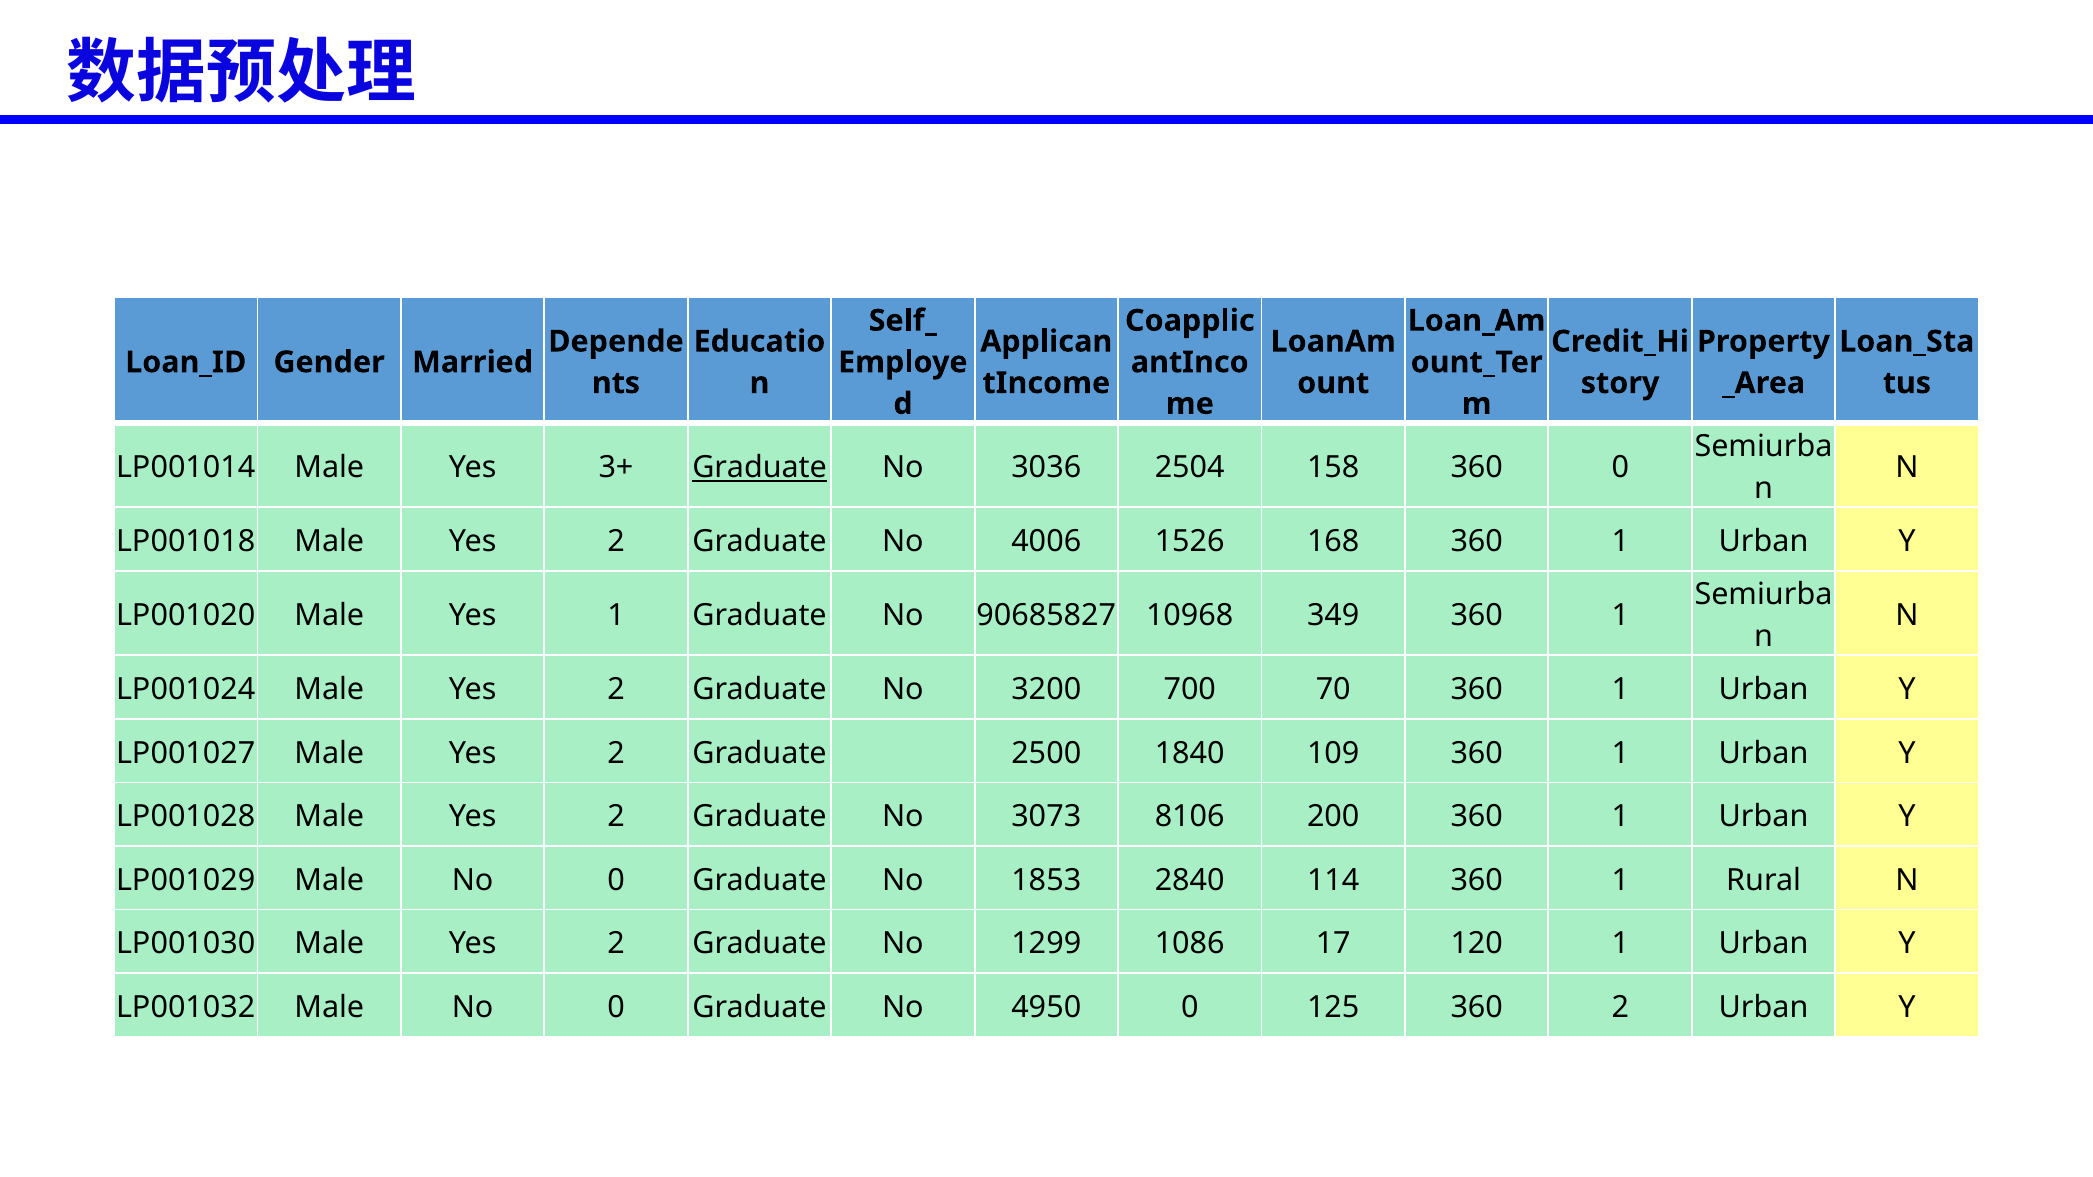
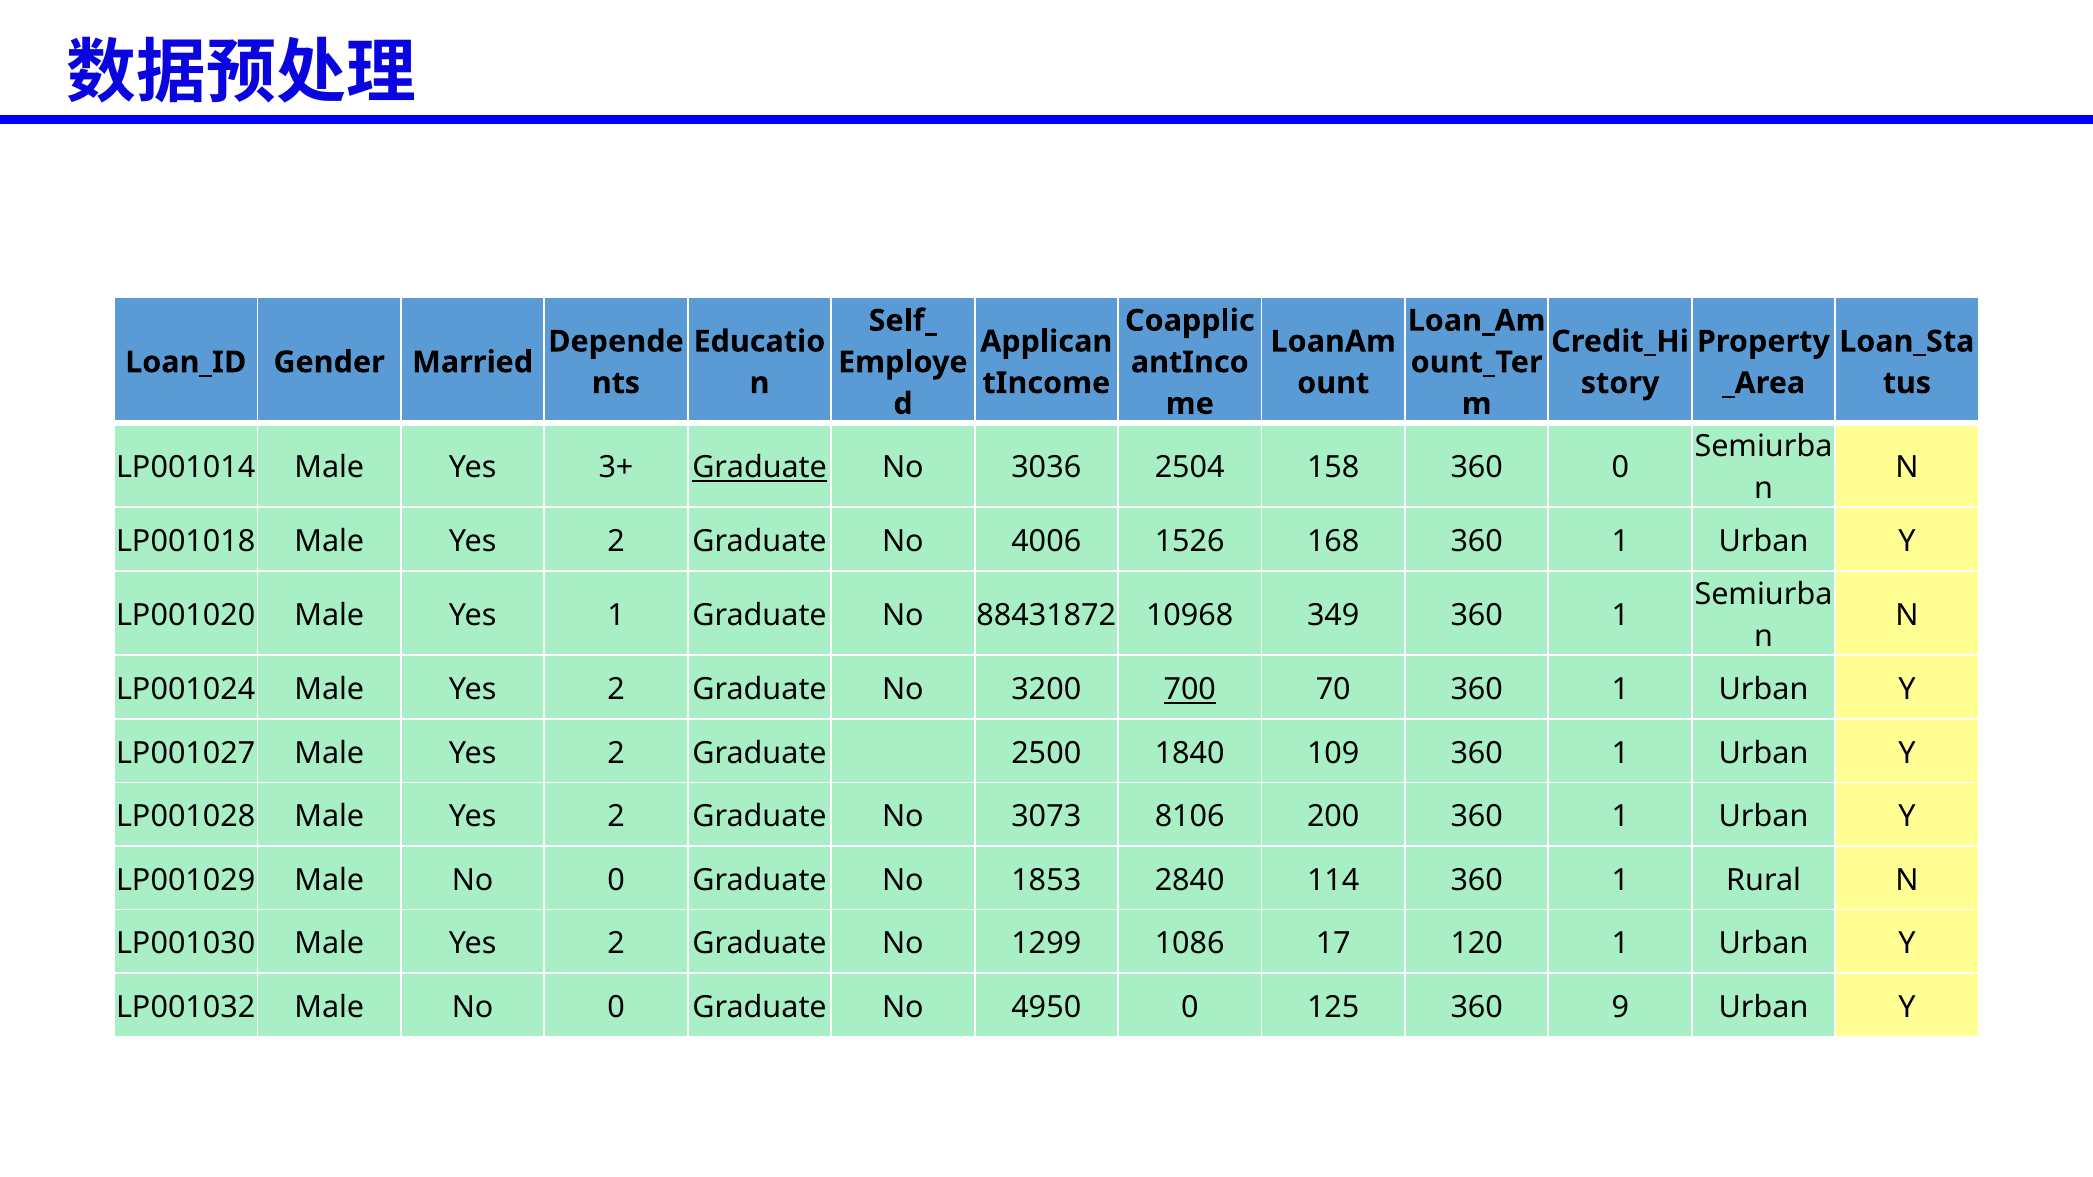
90685827: 90685827 -> 88431872
700 underline: none -> present
360 2: 2 -> 9
